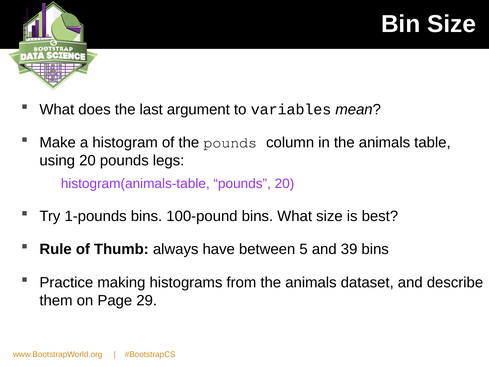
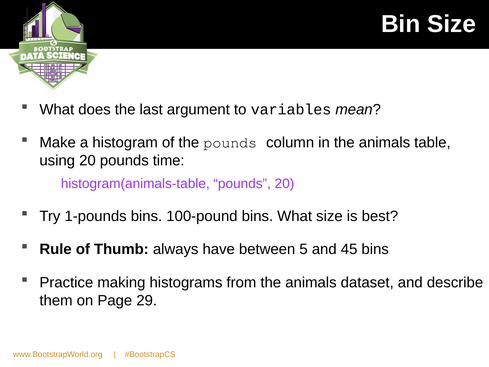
legs: legs -> time
39: 39 -> 45
